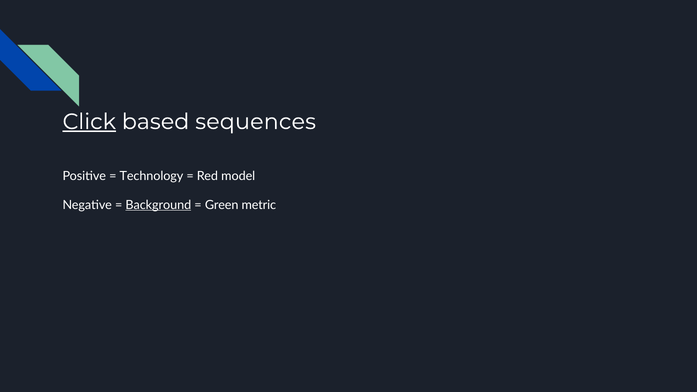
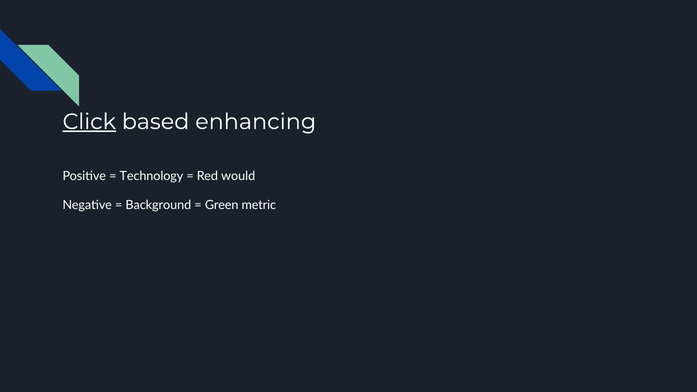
sequences: sequences -> enhancing
model: model -> would
Background underline: present -> none
